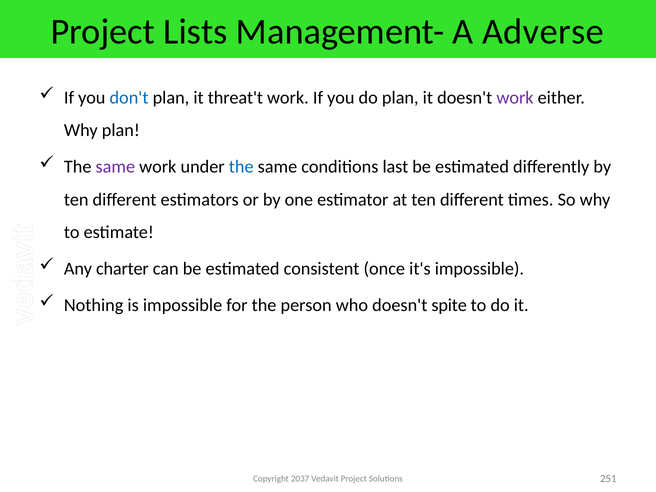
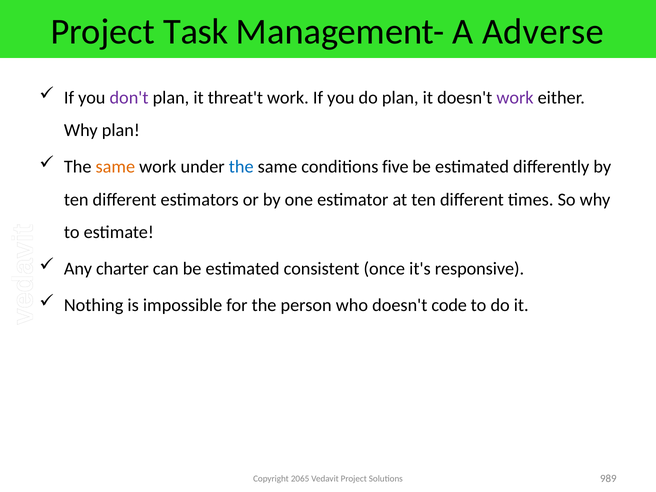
Lists: Lists -> Task
don't colour: blue -> purple
same at (115, 167) colour: purple -> orange
last: last -> five
it's impossible: impossible -> responsive
spite: spite -> code
2037: 2037 -> 2065
251: 251 -> 989
